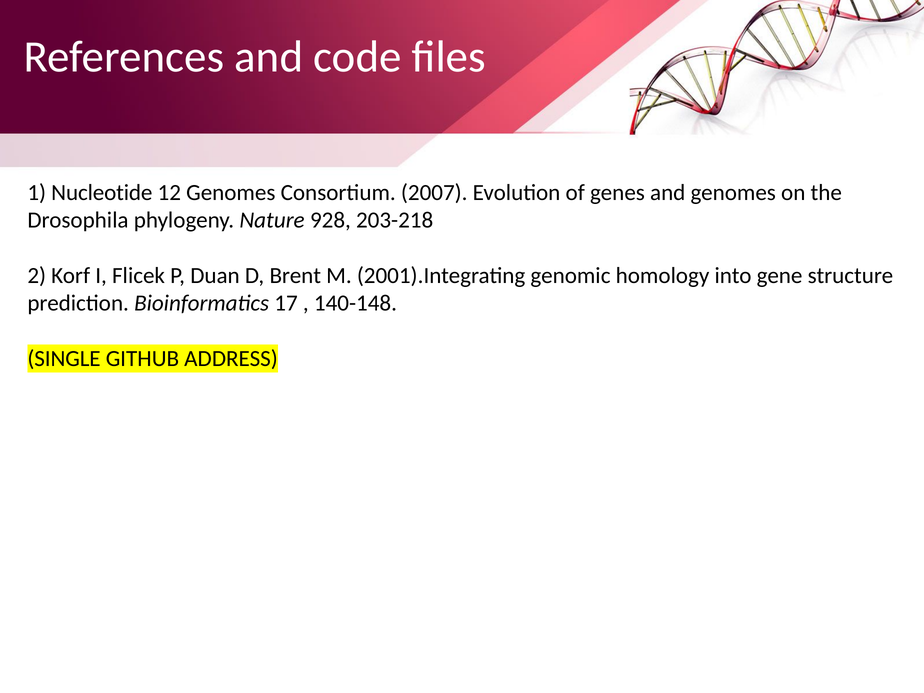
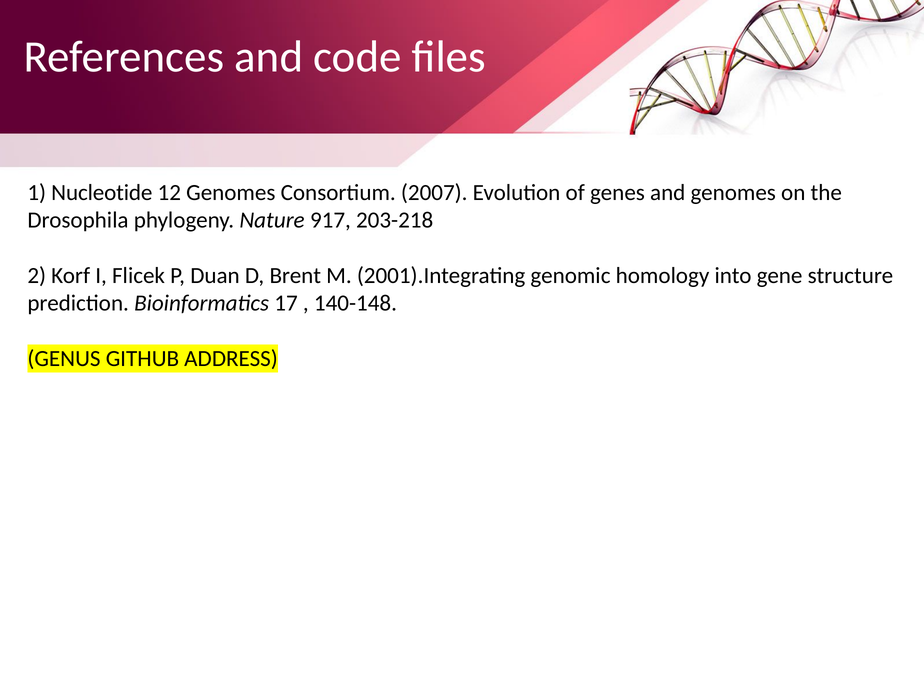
928: 928 -> 917
SINGLE: SINGLE -> GENUS
